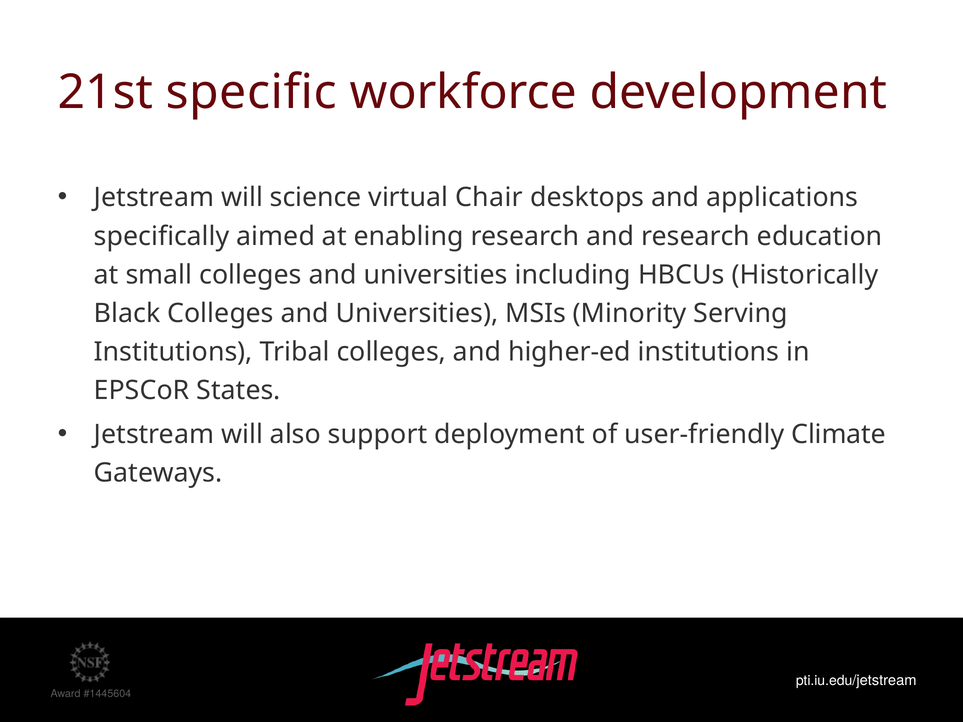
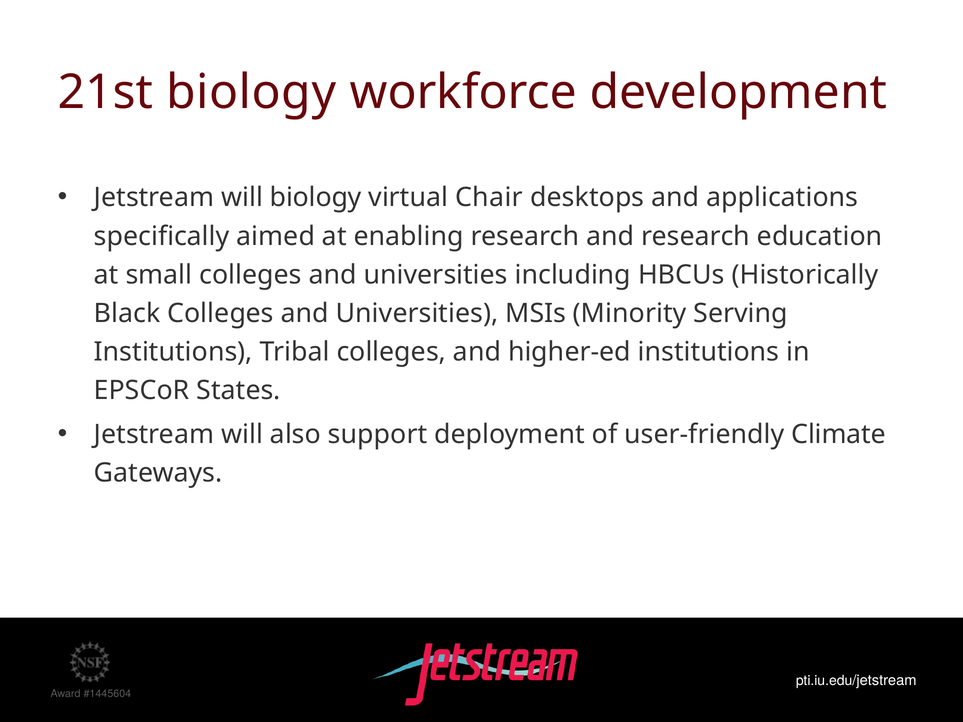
21st specific: specific -> biology
will science: science -> biology
